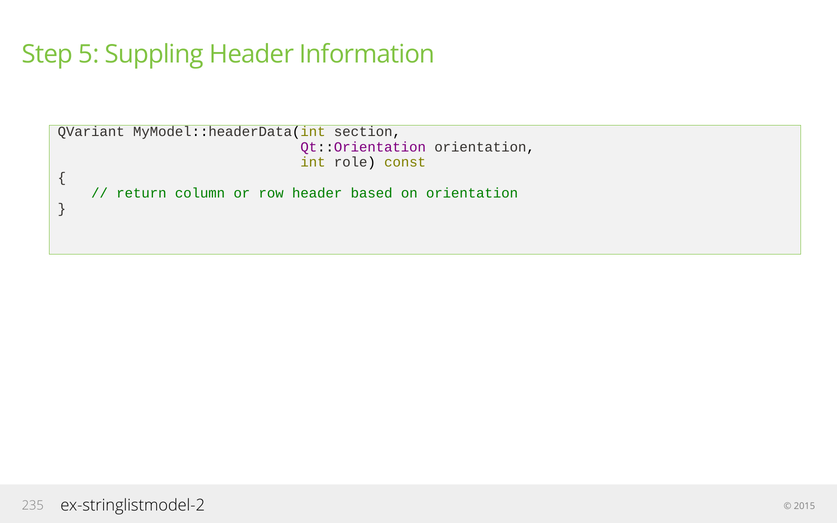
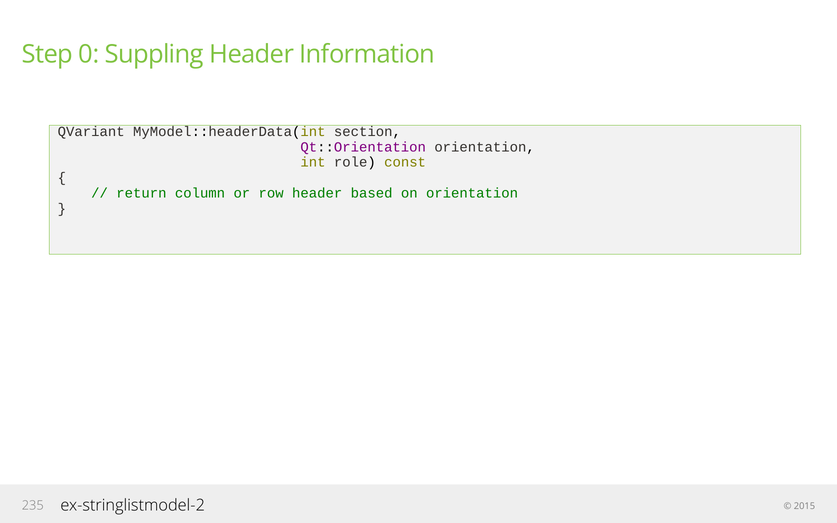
5: 5 -> 0
